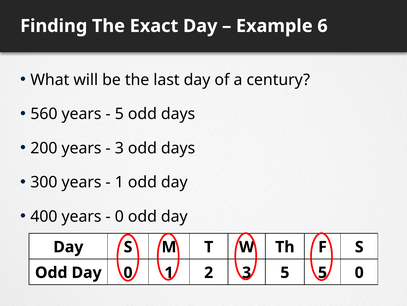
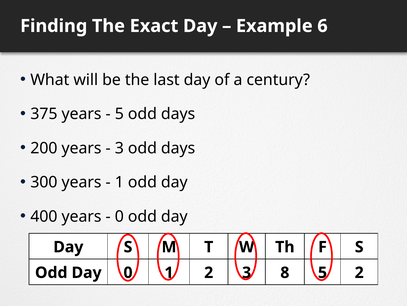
560: 560 -> 375
5 at (285, 272): 5 -> 8
0 at (359, 272): 0 -> 2
